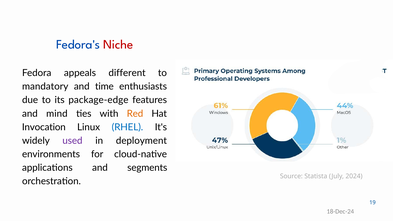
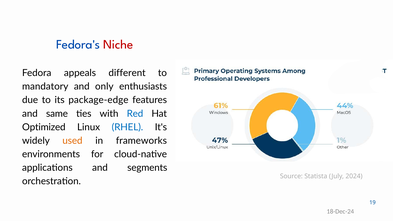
time: time -> only
mind: mind -> same
Red colour: orange -> blue
Invocation: Invocation -> Optimized
used colour: purple -> orange
deployment: deployment -> frameworks
